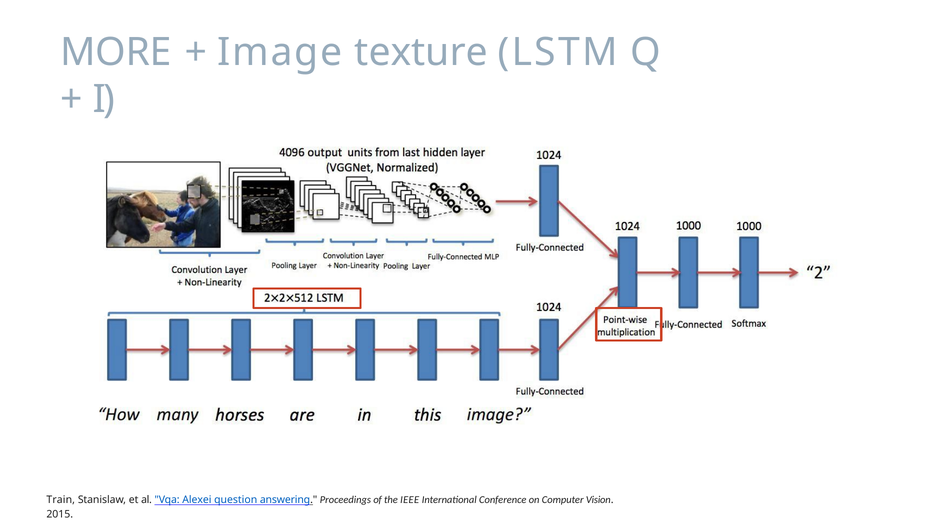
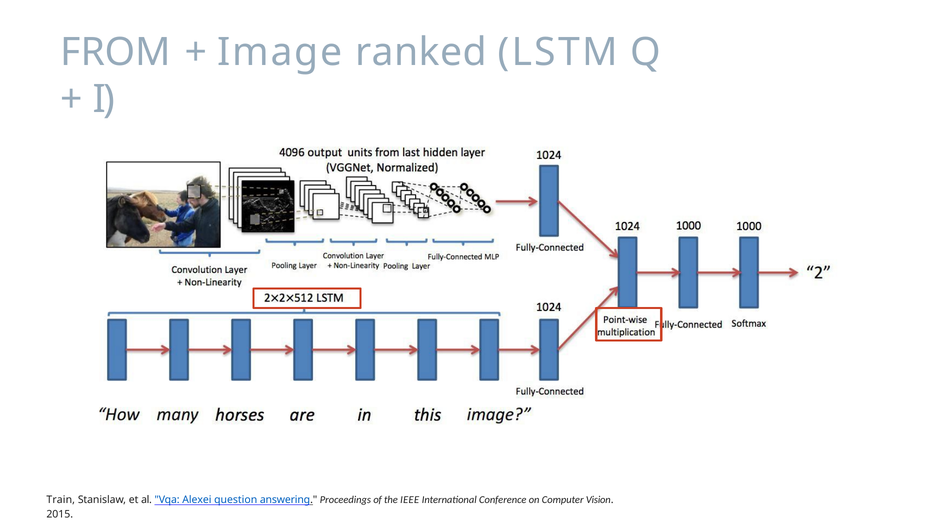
MORE: MORE -> FROM
texture: texture -> ranked
